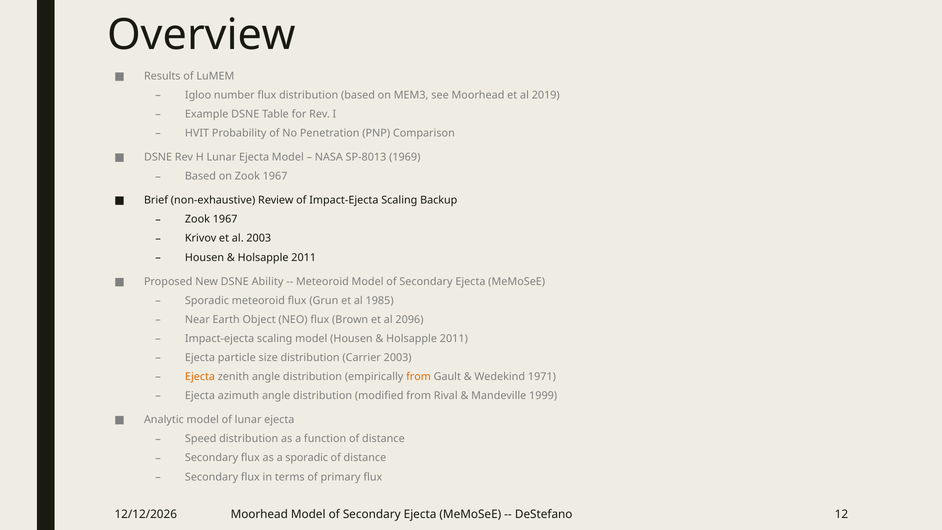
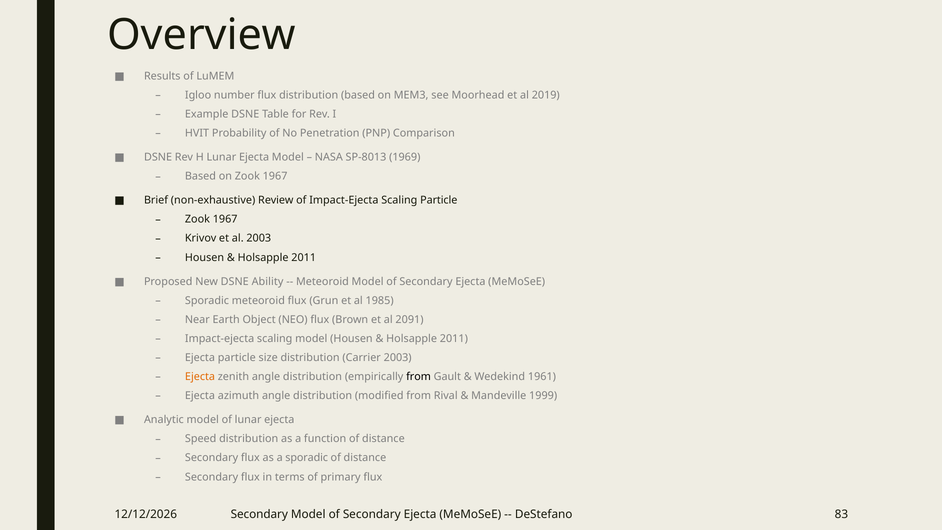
Scaling Backup: Backup -> Particle
2096: 2096 -> 2091
from at (418, 377) colour: orange -> black
1971: 1971 -> 1961
Moorhead at (259, 514): Moorhead -> Secondary
12: 12 -> 83
